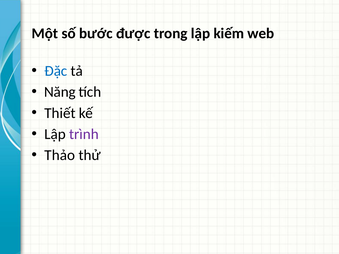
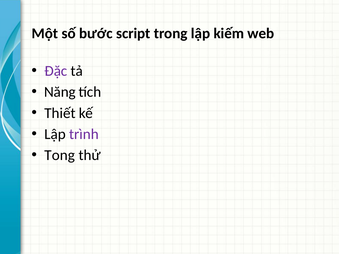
được: được -> script
Đặc colour: blue -> purple
Thảo: Thảo -> Tong
